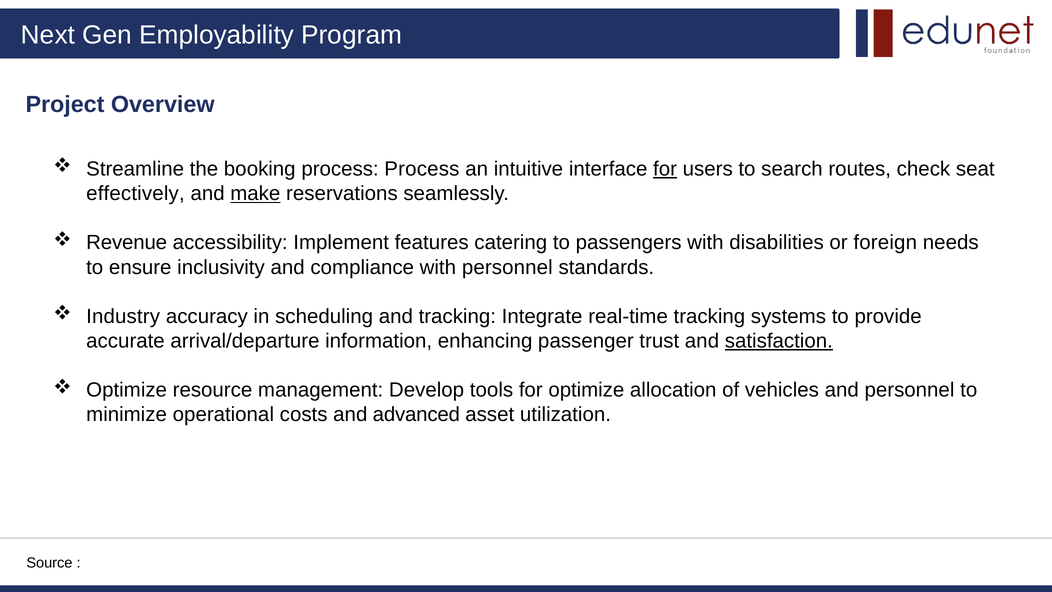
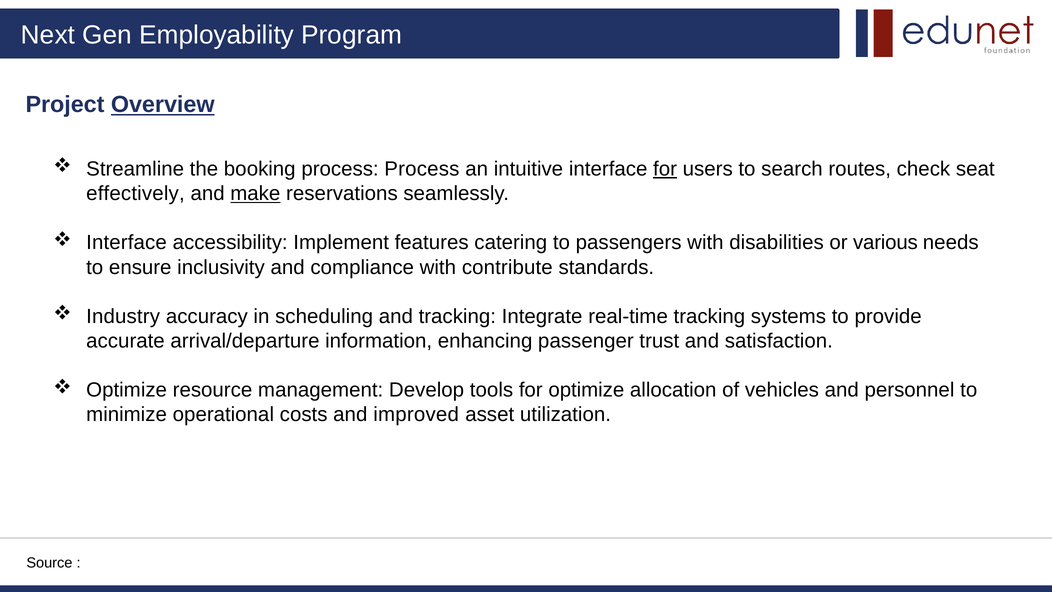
Overview underline: none -> present
Revenue at (127, 243): Revenue -> Interface
foreign: foreign -> various
with personnel: personnel -> contribute
satisfaction underline: present -> none
advanced: advanced -> improved
